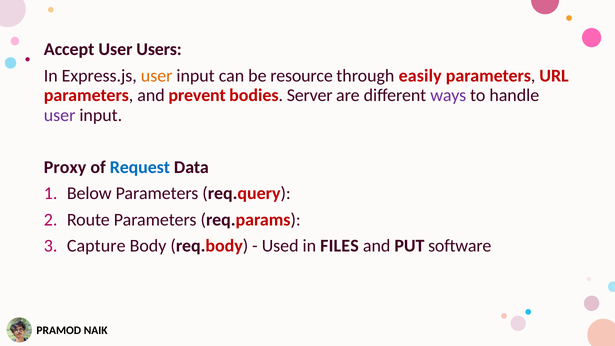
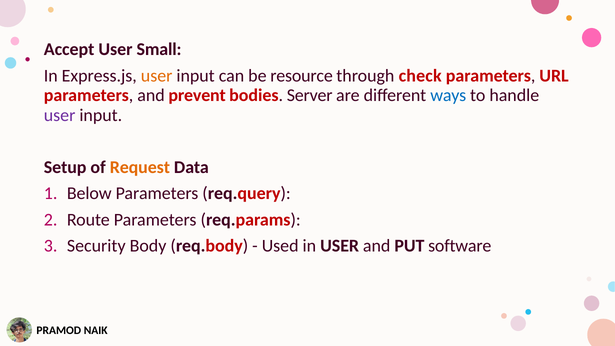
Users: Users -> Small
easily: easily -> check
ways colour: purple -> blue
Proxy: Proxy -> Setup
Request colour: blue -> orange
Capture: Capture -> Security
in FILES: FILES -> USER
